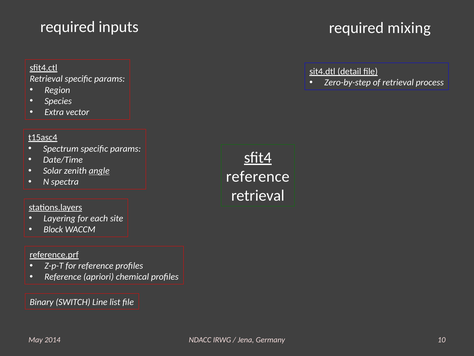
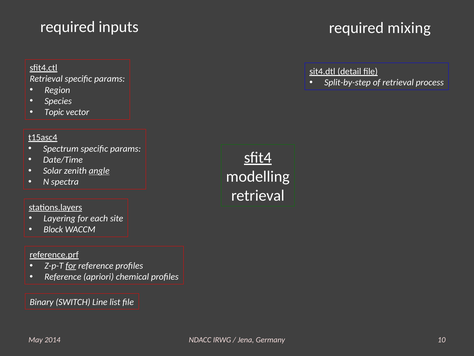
Zero-by-step: Zero-by-step -> Split-by-step
Extra: Extra -> Topic
reference at (258, 176): reference -> modelling
for at (71, 265) underline: none -> present
